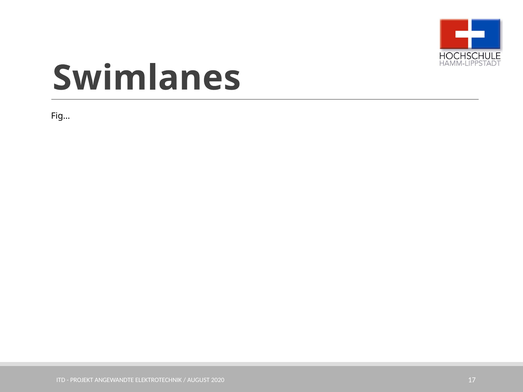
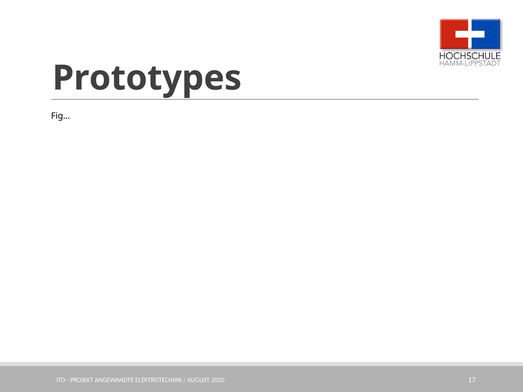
Swimlanes: Swimlanes -> Prototypes
